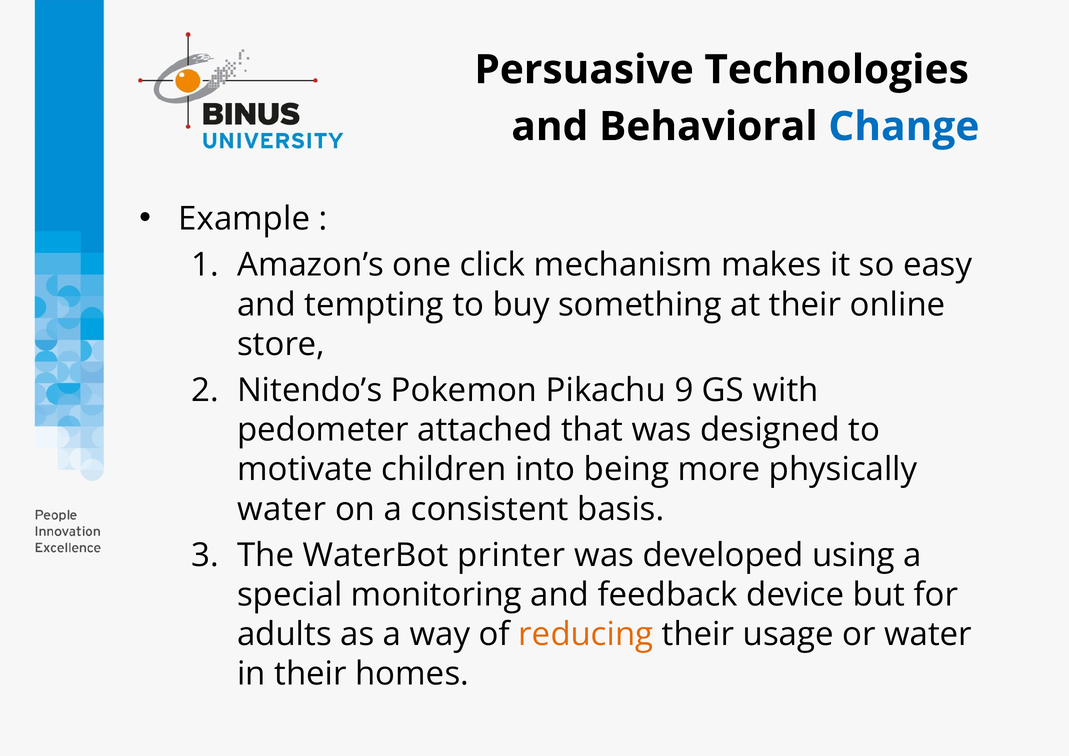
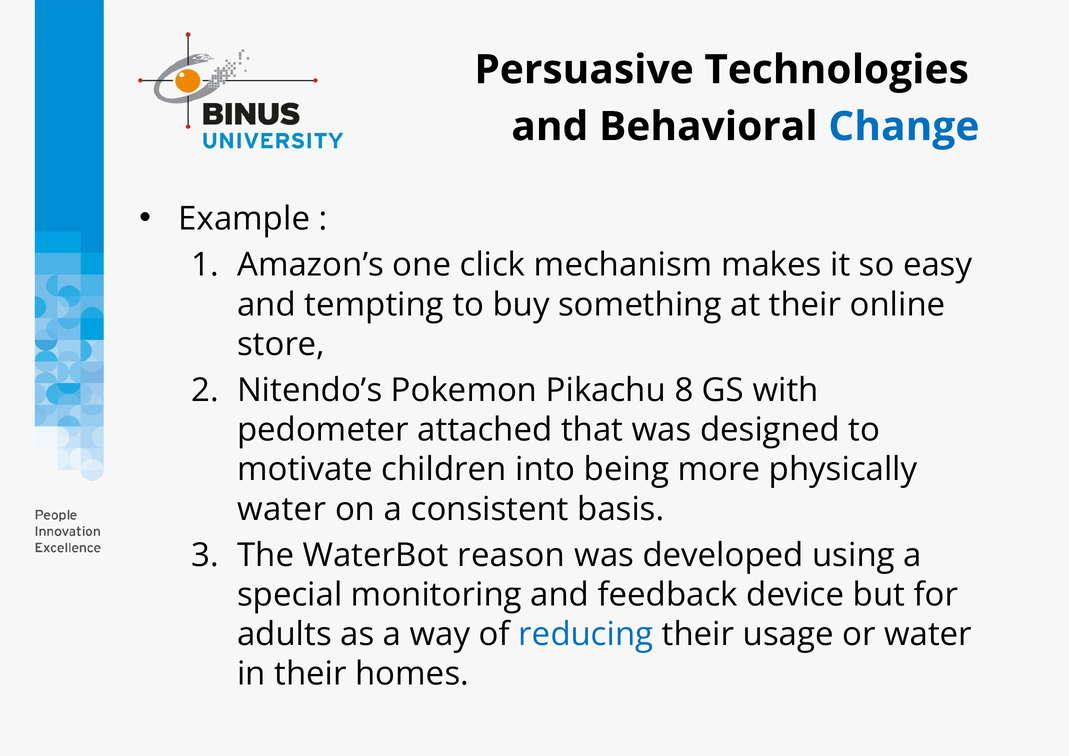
9: 9 -> 8
printer: printer -> reason
reducing colour: orange -> blue
